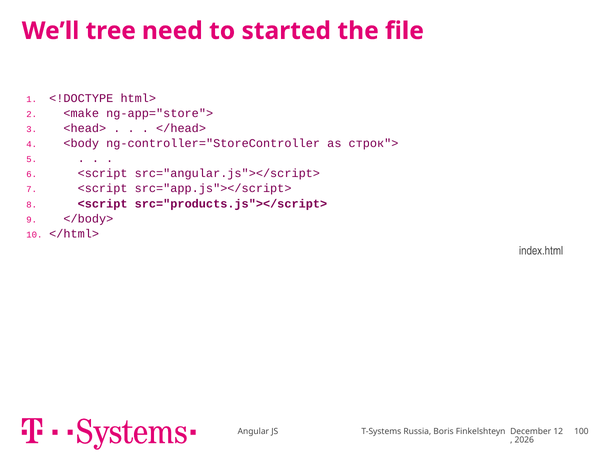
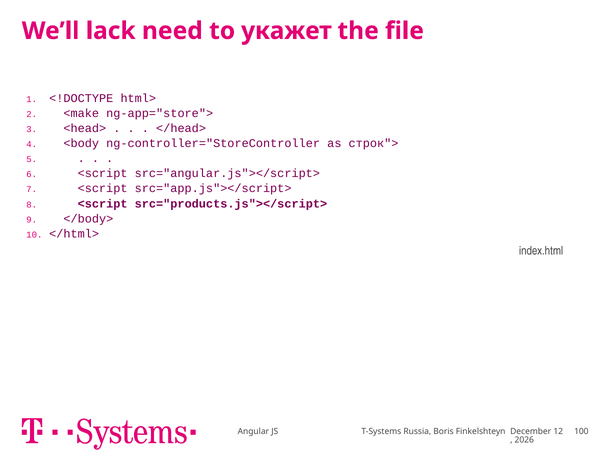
tree: tree -> lack
started: started -> укажет
